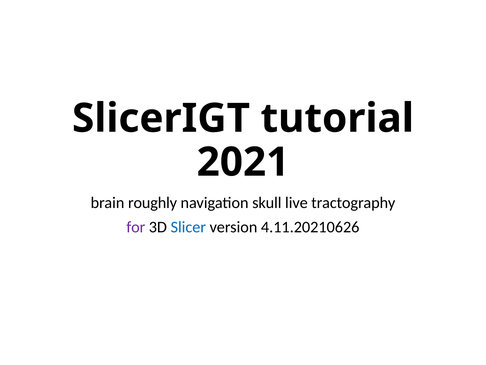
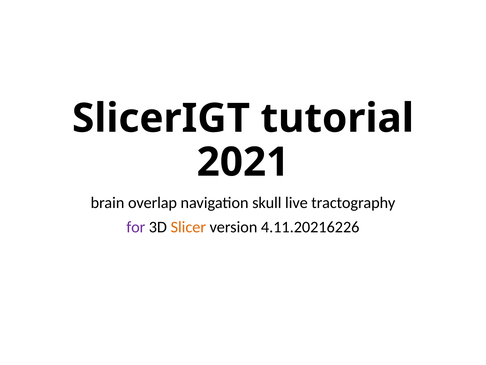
roughly: roughly -> overlap
Slicer colour: blue -> orange
4.11.20210626: 4.11.20210626 -> 4.11.20216226
